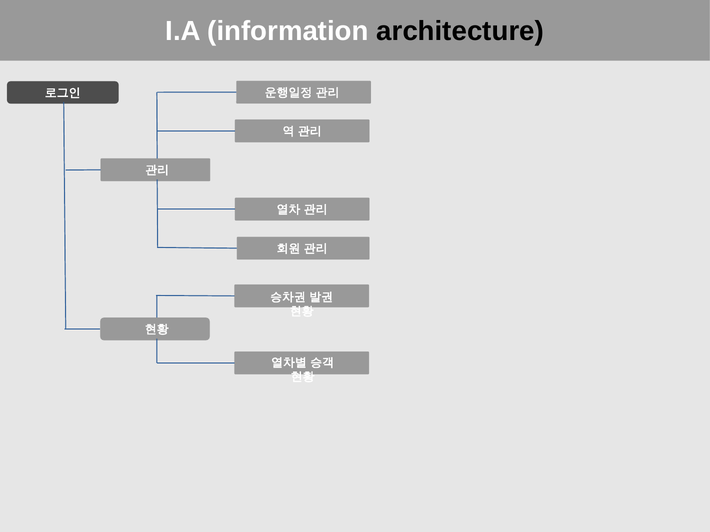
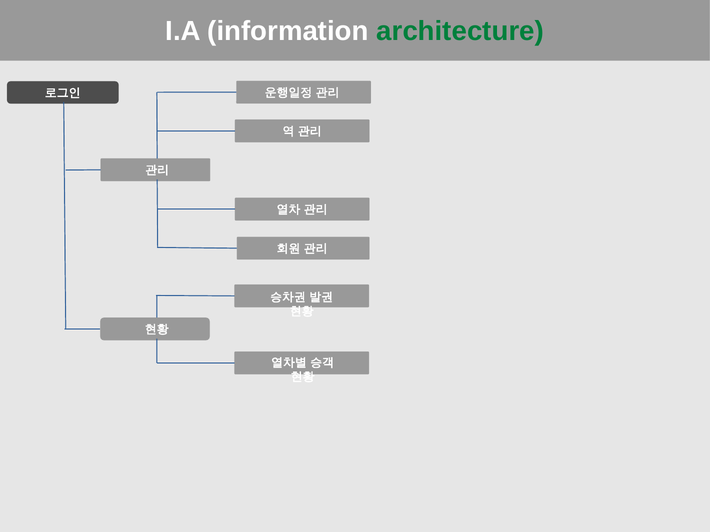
architecture colour: black -> green
